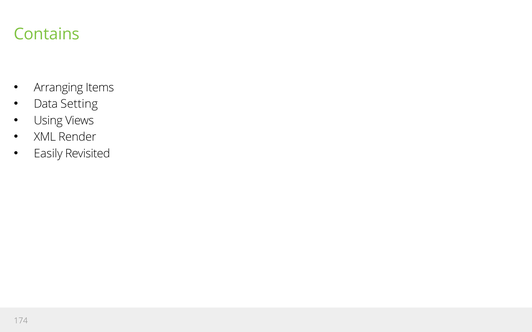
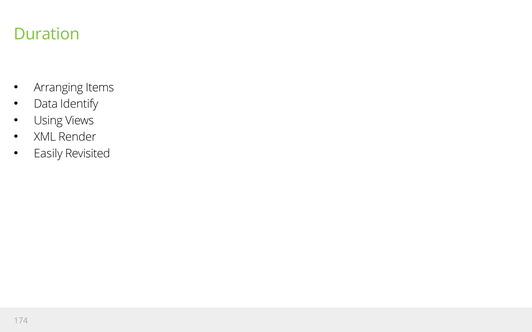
Contains: Contains -> Duration
Setting: Setting -> Identify
